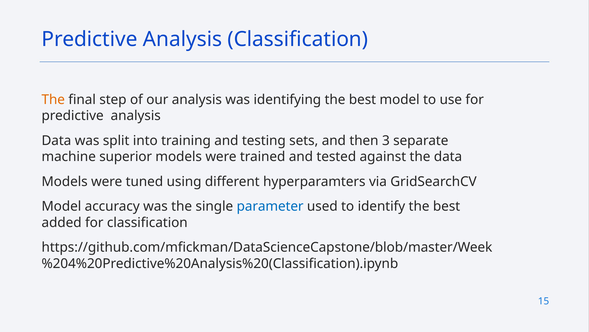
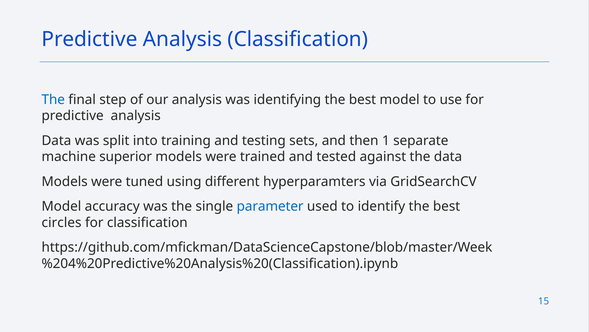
The at (53, 99) colour: orange -> blue
3: 3 -> 1
added: added -> circles
